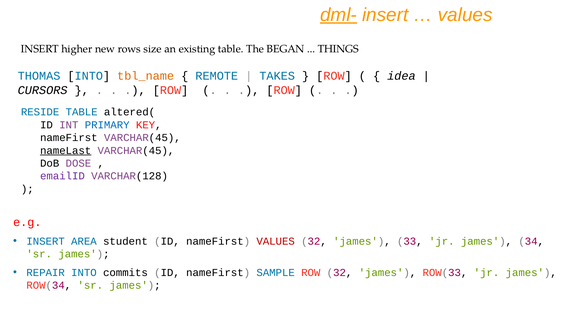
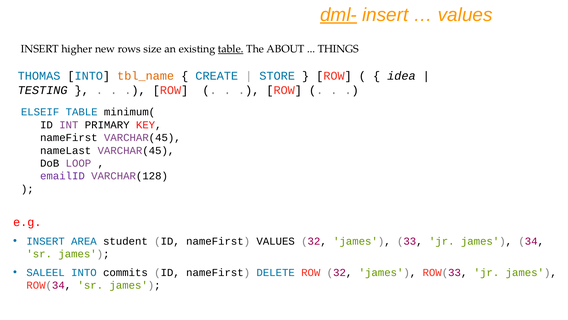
table at (231, 49) underline: none -> present
BEGAN: BEGAN -> ABOUT
REMOTE: REMOTE -> CREATE
TAKES: TAKES -> STORE
CURSORS: CURSORS -> TESTING
RESIDE: RESIDE -> ELSEIF
altered(: altered( -> minimum(
PRIMARY colour: blue -> black
nameLast underline: present -> none
DOSE: DOSE -> LOOP
VALUES at (276, 241) colour: red -> black
REPAIR: REPAIR -> SALEEL
SAMPLE: SAMPLE -> DELETE
